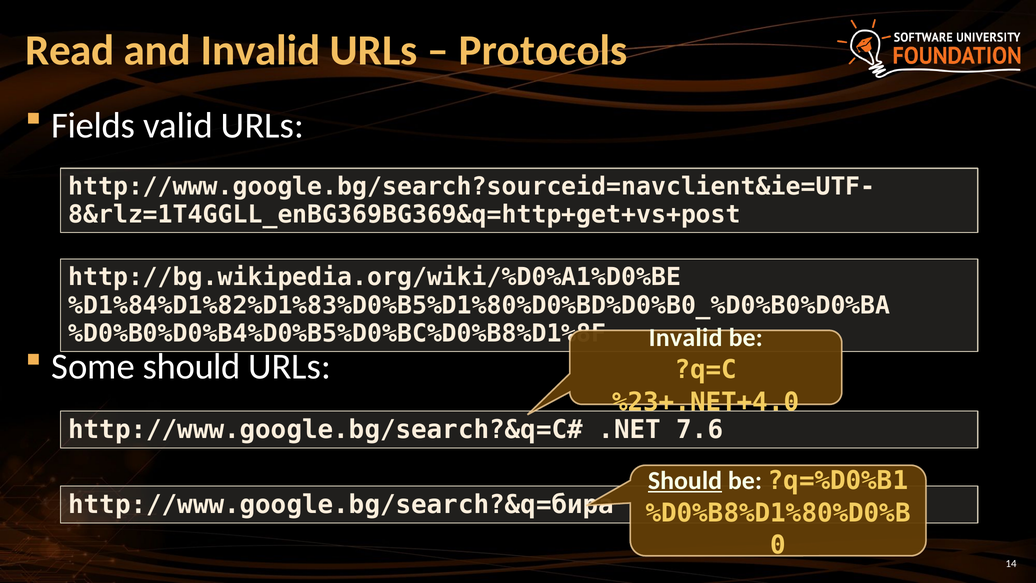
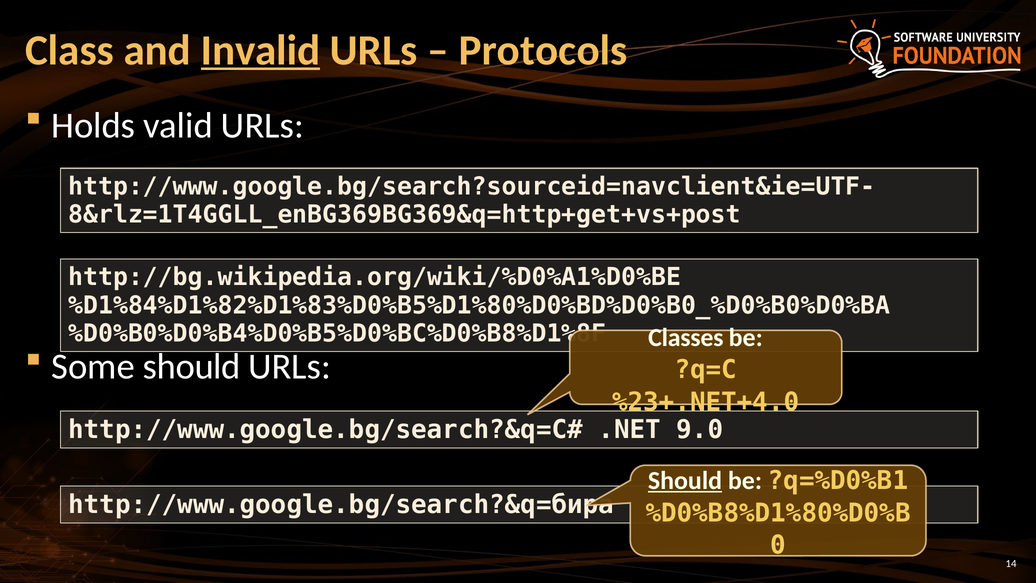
Read: Read -> Class
Invalid at (261, 50) underline: none -> present
Fields: Fields -> Holds
Invalid at (686, 337): Invalid -> Classes
7.6: 7.6 -> 9.0
